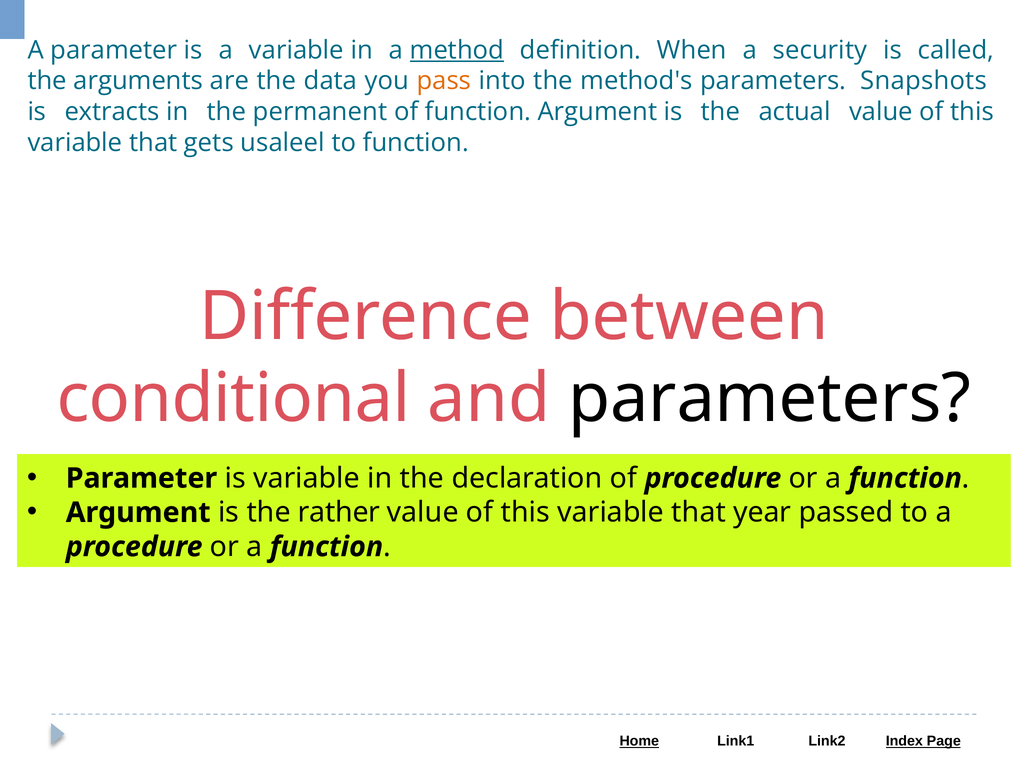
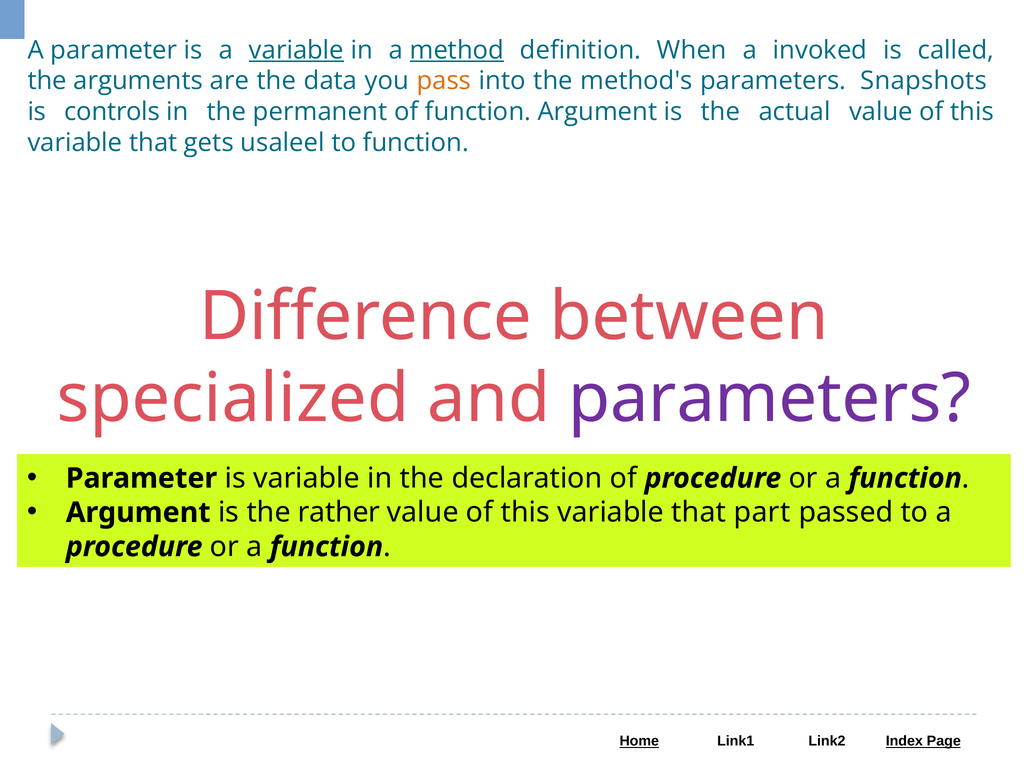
variable at (296, 50) underline: none -> present
security: security -> invoked
extracts: extracts -> controls
conditional: conditional -> specialized
parameters at (770, 399) colour: black -> purple
year: year -> part
